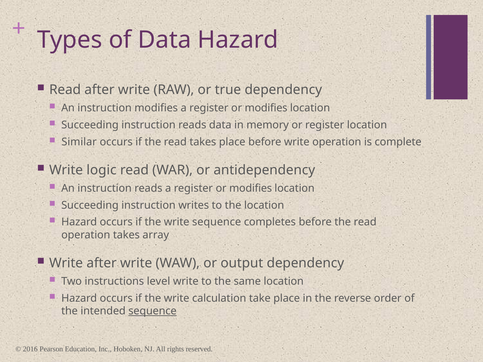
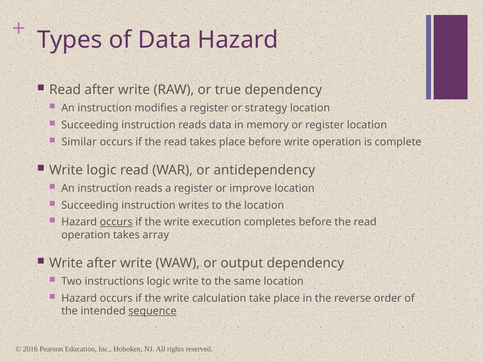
modifies at (266, 108): modifies -> strategy
modifies at (251, 188): modifies -> improve
occurs at (116, 222) underline: none -> present
write sequence: sequence -> execution
instructions level: level -> logic
